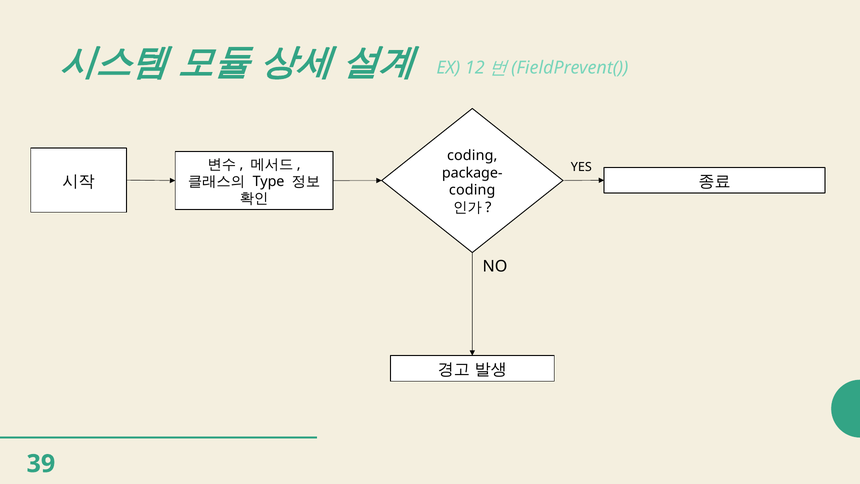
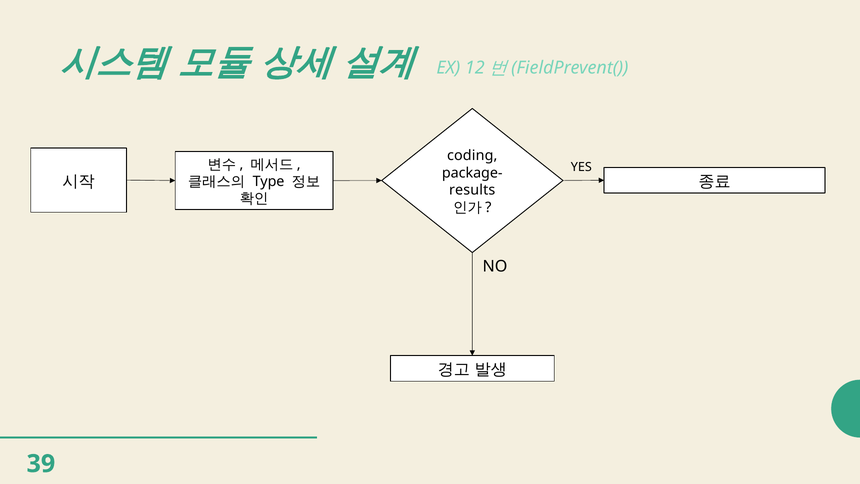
coding at (472, 190): coding -> results
